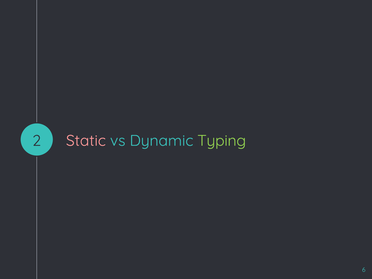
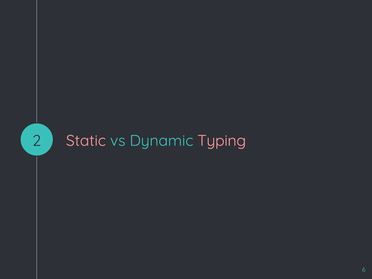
Typing colour: light green -> pink
